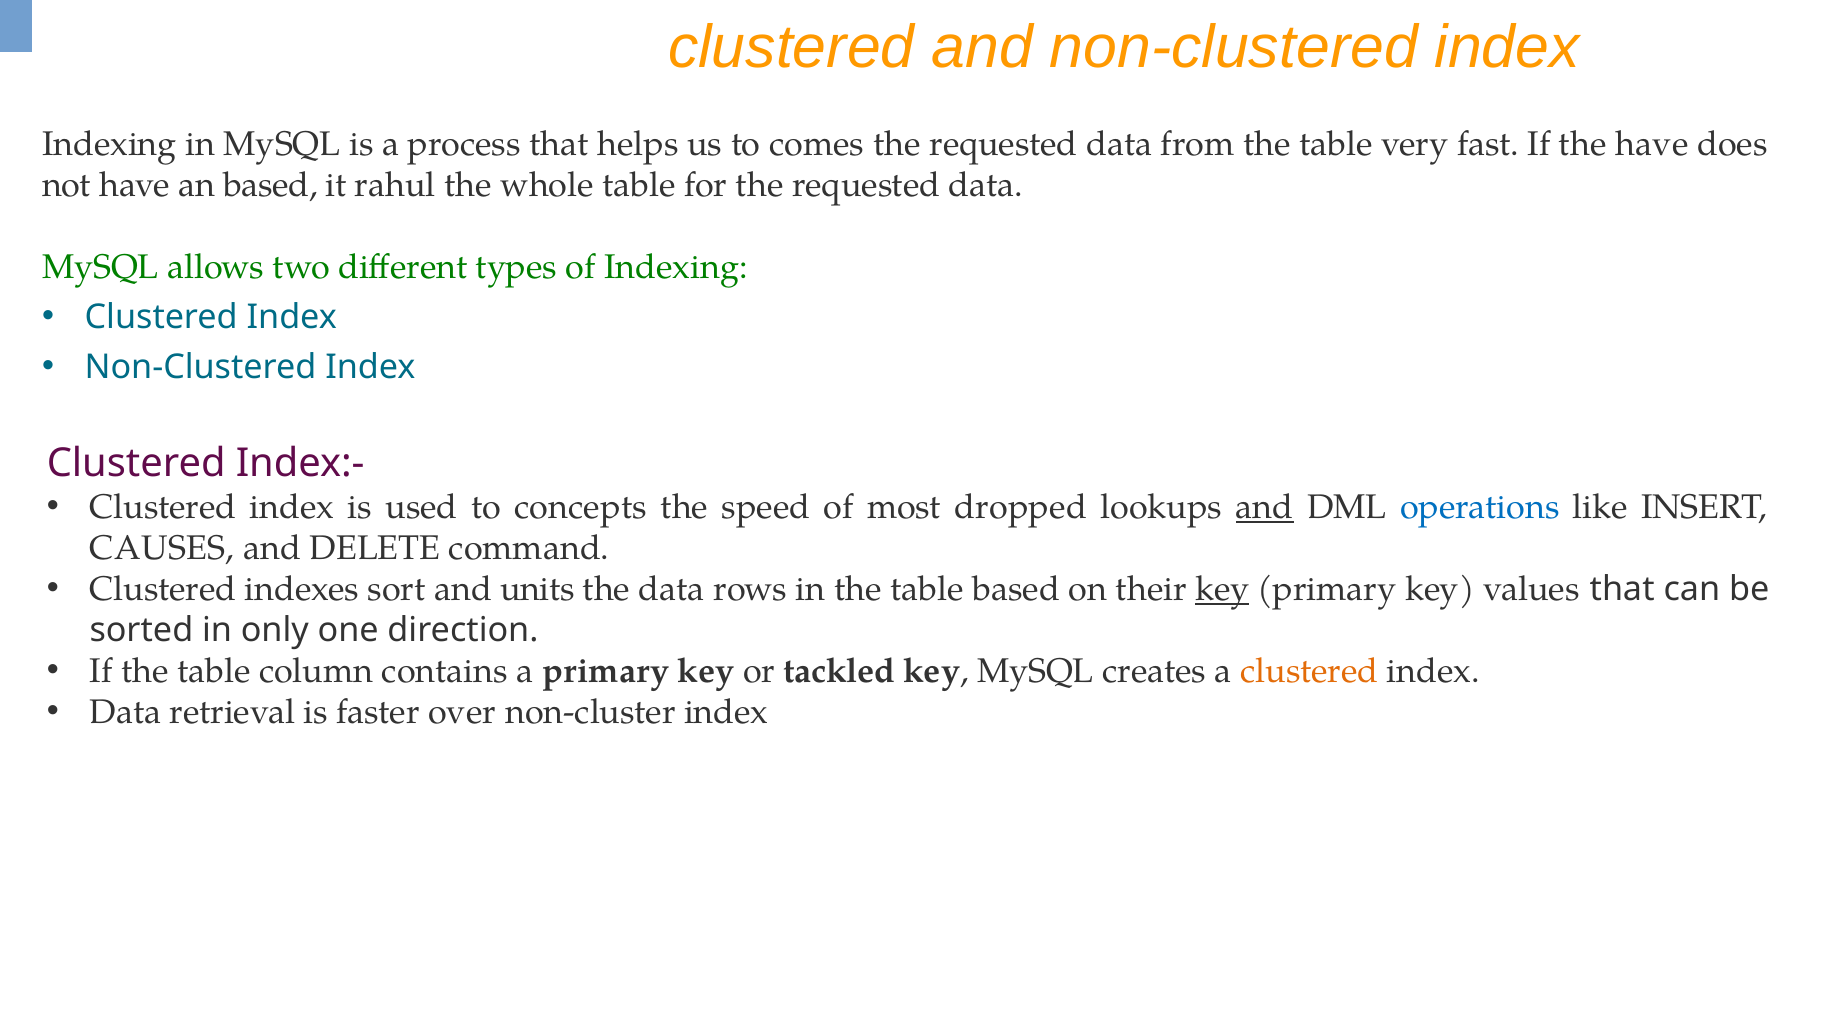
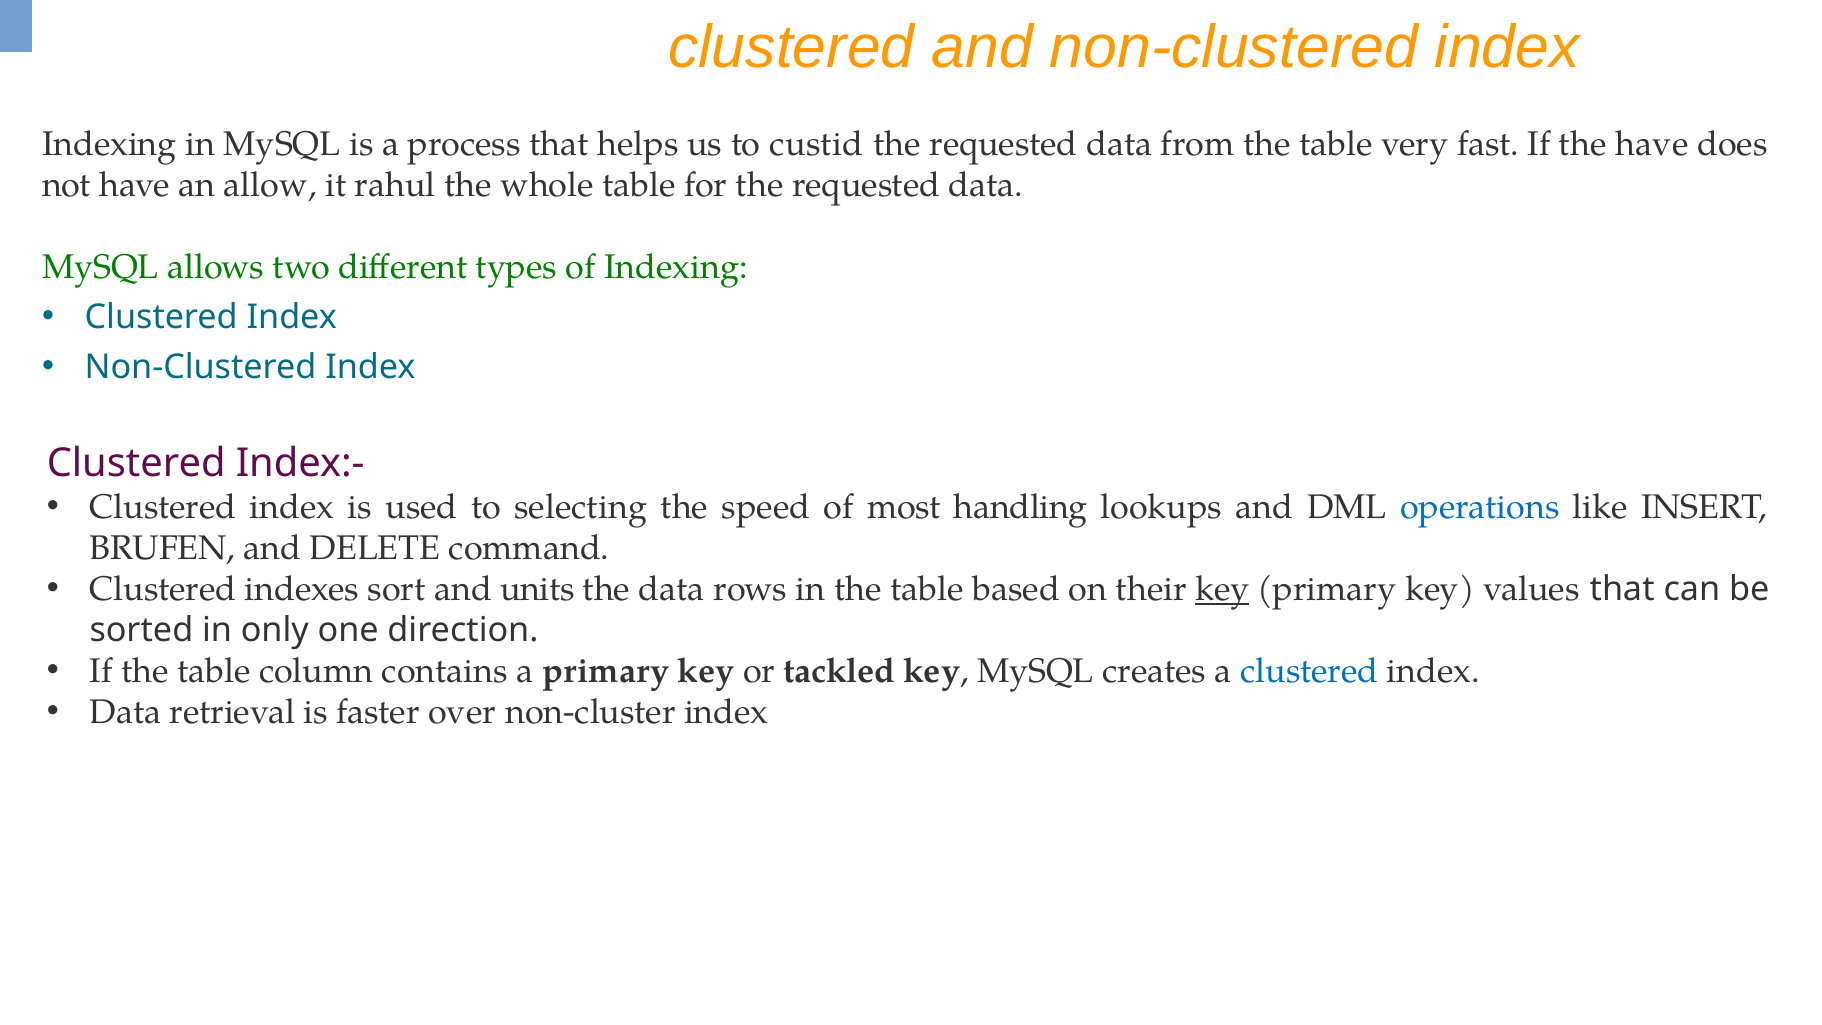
comes: comes -> custid
an based: based -> allow
concepts: concepts -> selecting
dropped: dropped -> handling
and at (1265, 507) underline: present -> none
CAUSES: CAUSES -> BRUFEN
clustered at (1310, 671) colour: orange -> blue
